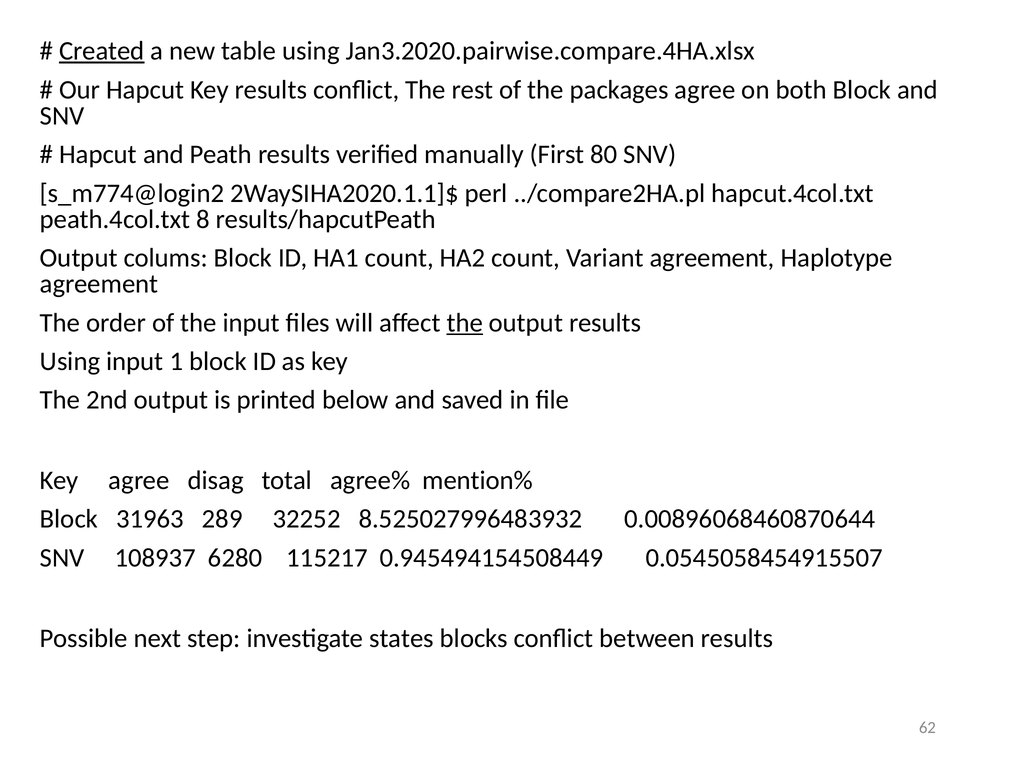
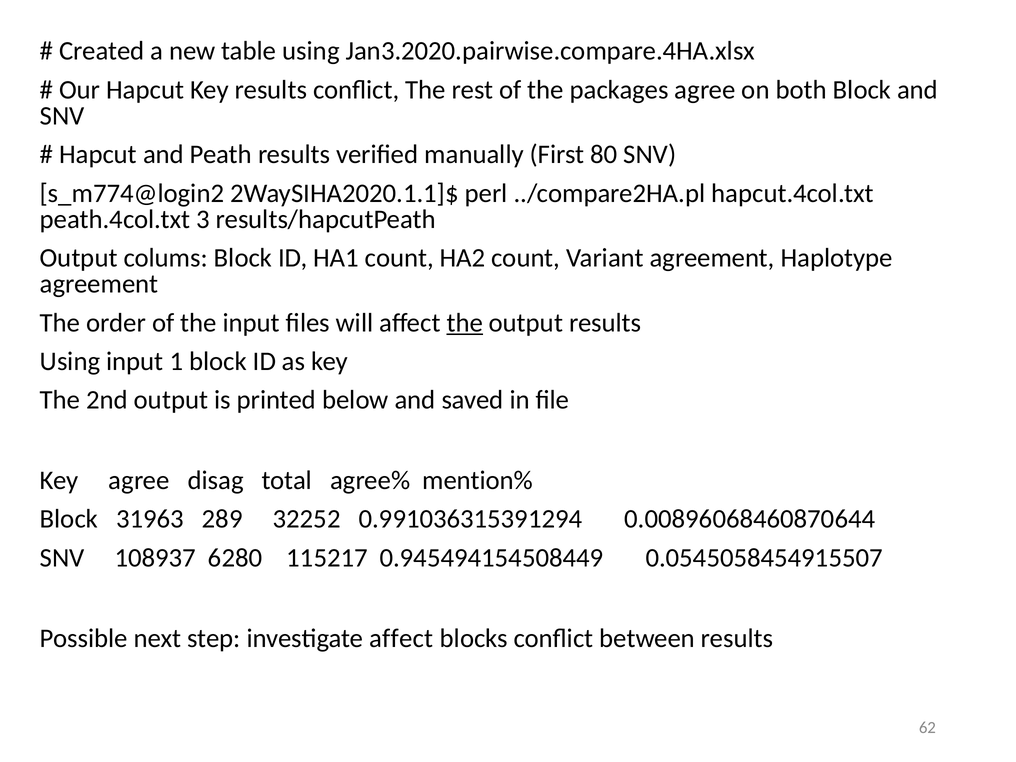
Created underline: present -> none
8: 8 -> 3
8.525027996483932: 8.525027996483932 -> 0.991036315391294
investigate states: states -> affect
